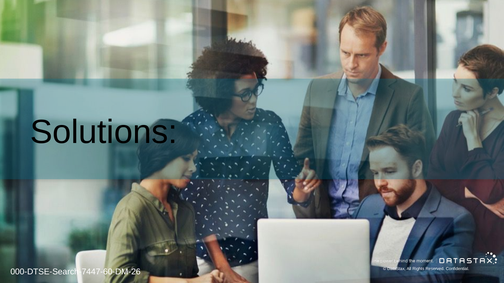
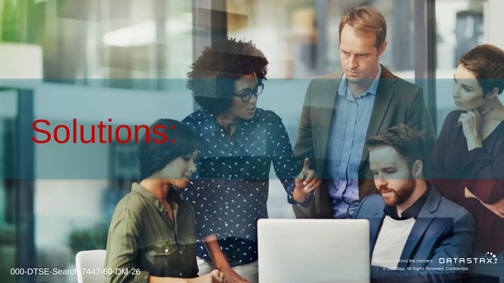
Solutions colour: black -> red
